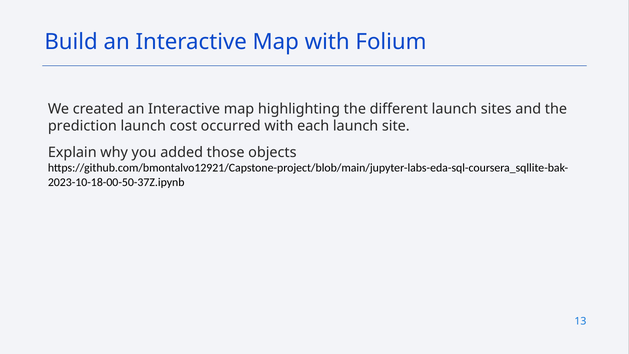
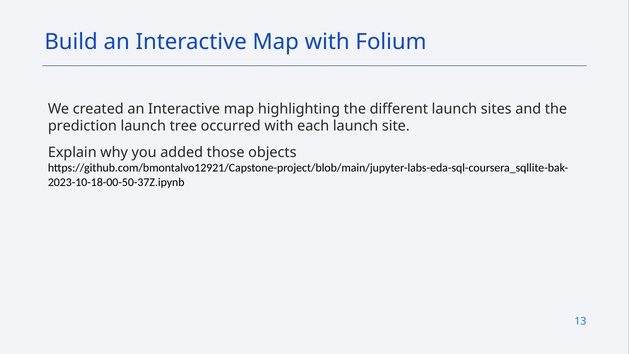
cost: cost -> tree
